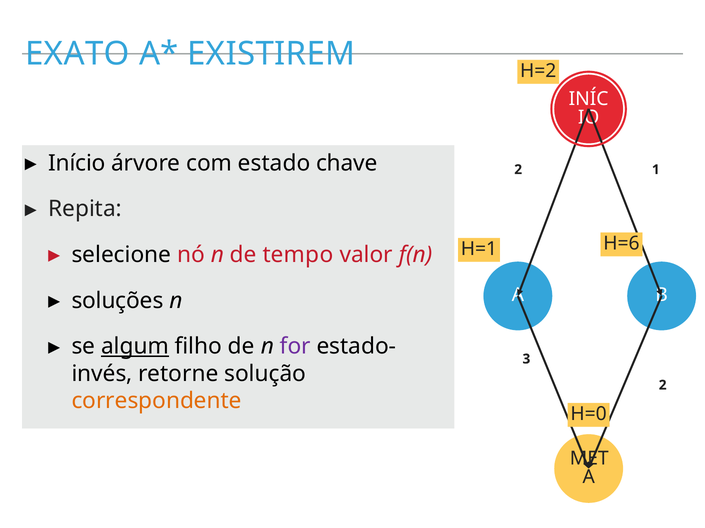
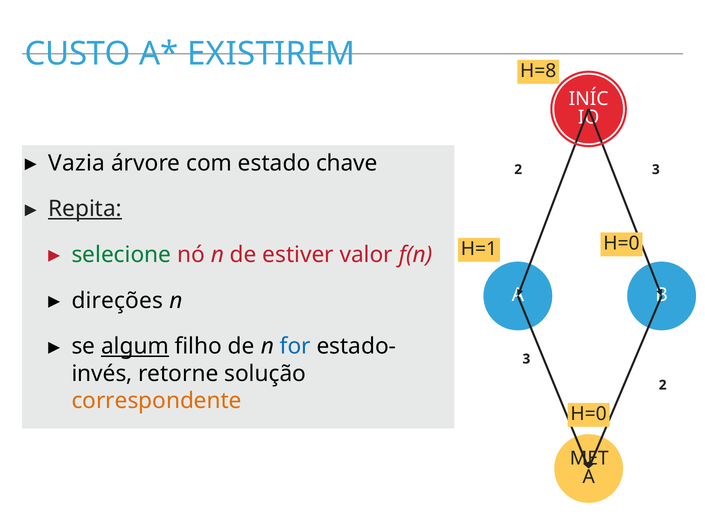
EXATO: EXATO -> CUSTO
H=2: H=2 -> H=8
Início: Início -> Vazia
2 1: 1 -> 3
Repita underline: none -> present
H=1 H=6: H=6 -> H=0
selecione colour: black -> green
tempo: tempo -> estiver
soluções: soluções -> direções
for colour: purple -> blue
